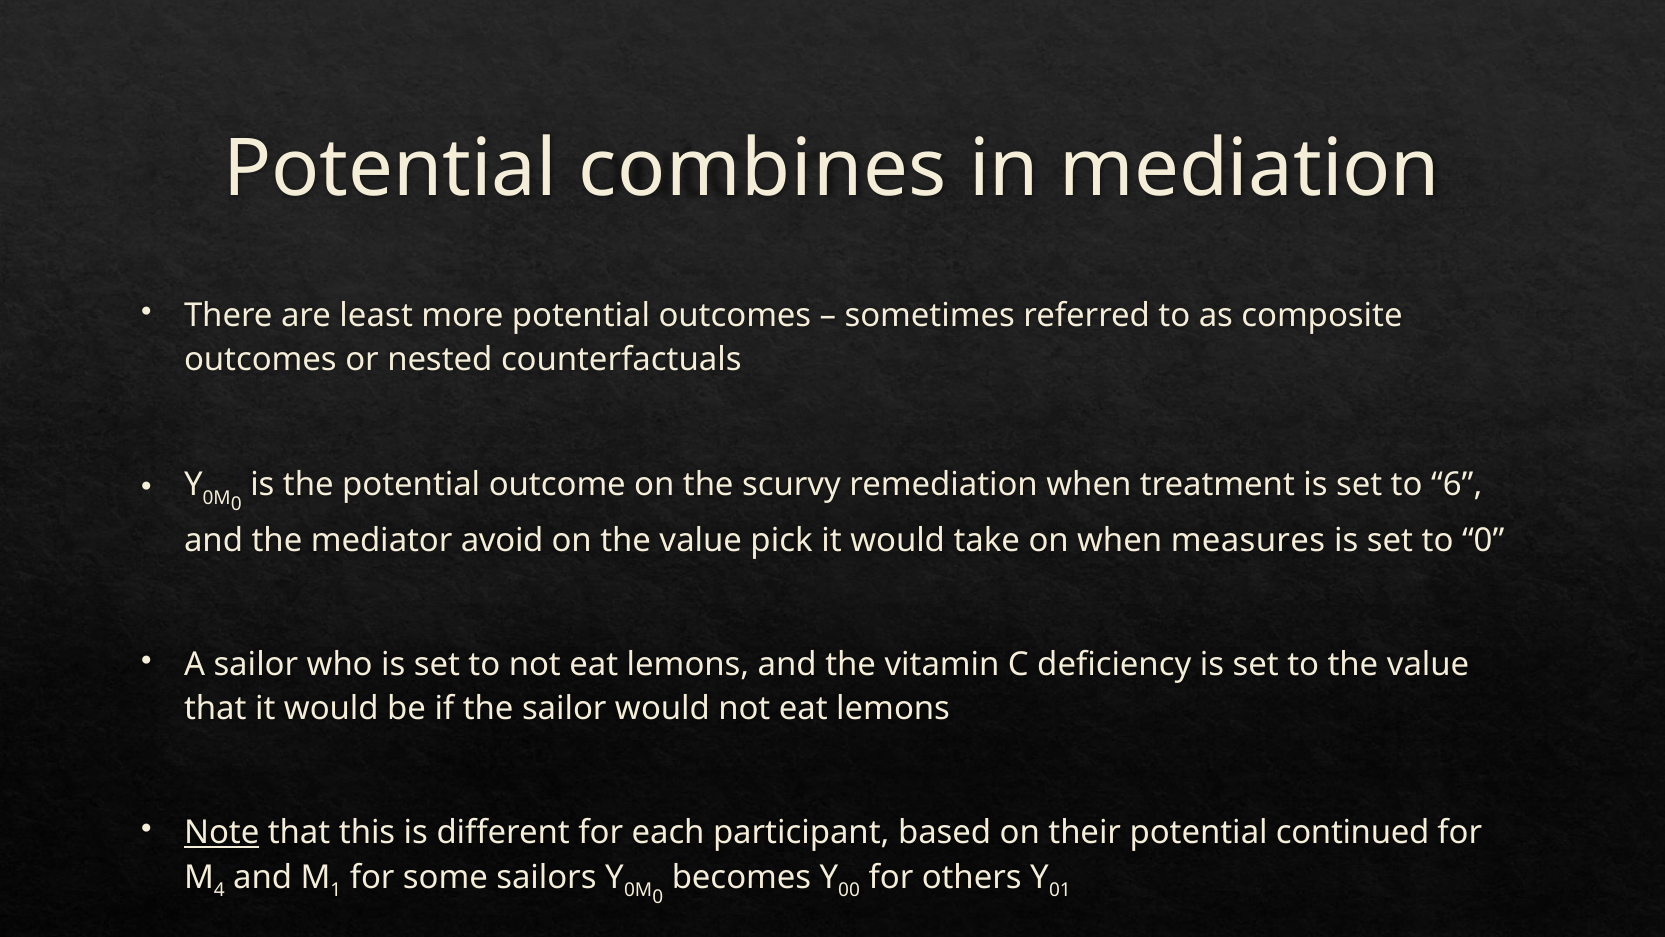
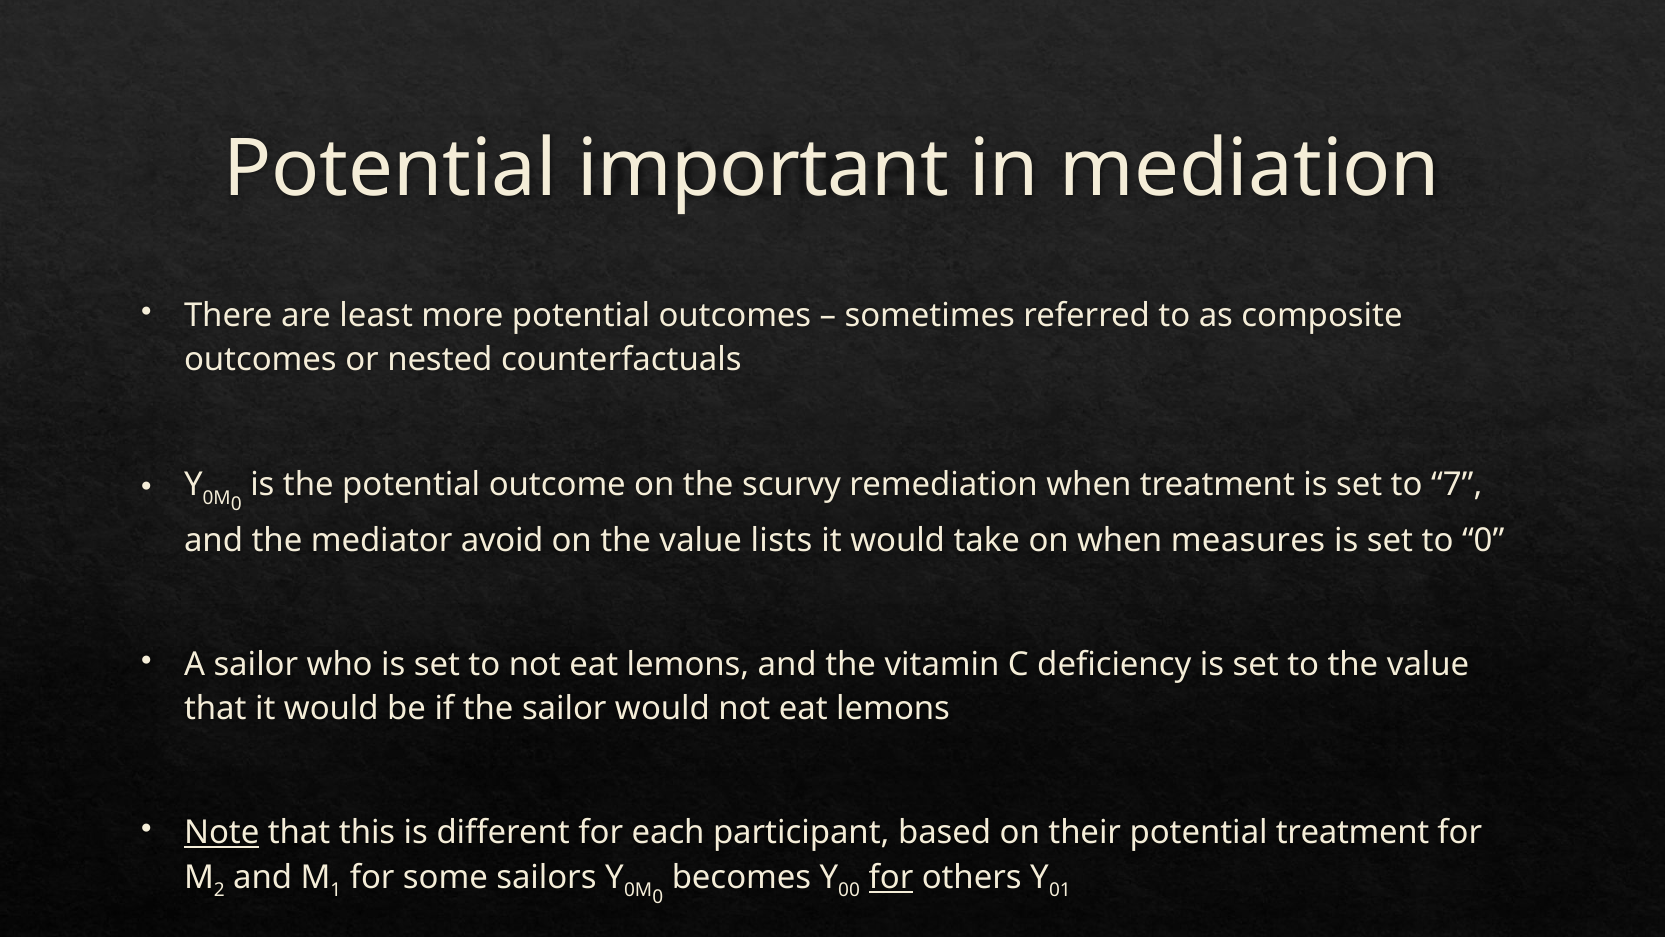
combines: combines -> important
6: 6 -> 7
pick: pick -> lists
potential continued: continued -> treatment
4: 4 -> 2
for at (891, 877) underline: none -> present
